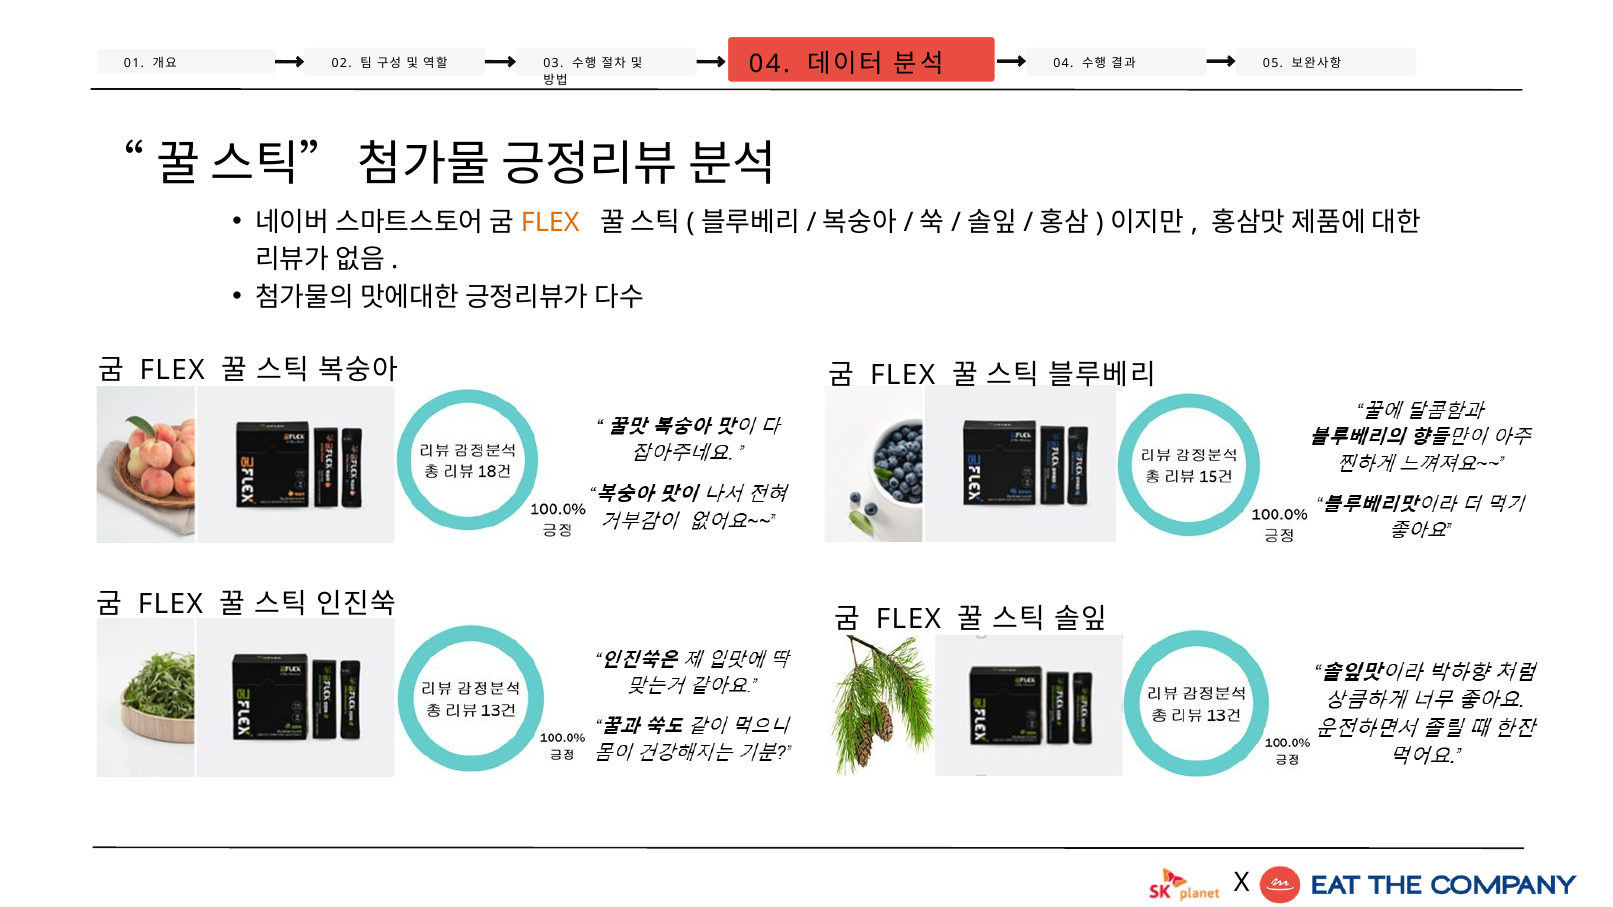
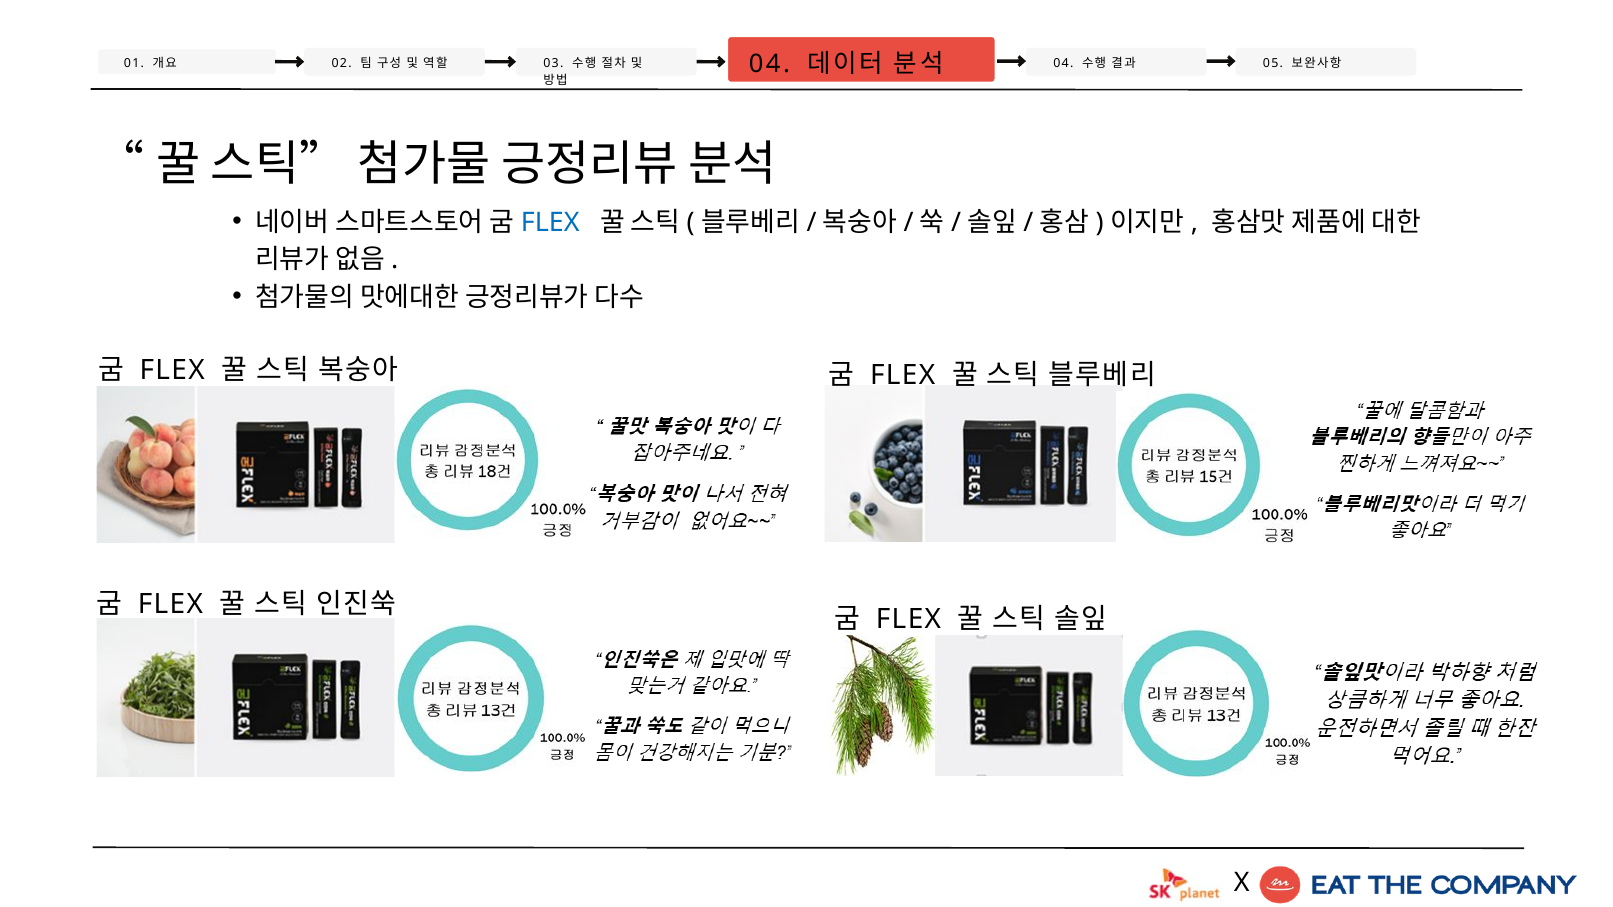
FLEX at (550, 222) colour: orange -> blue
